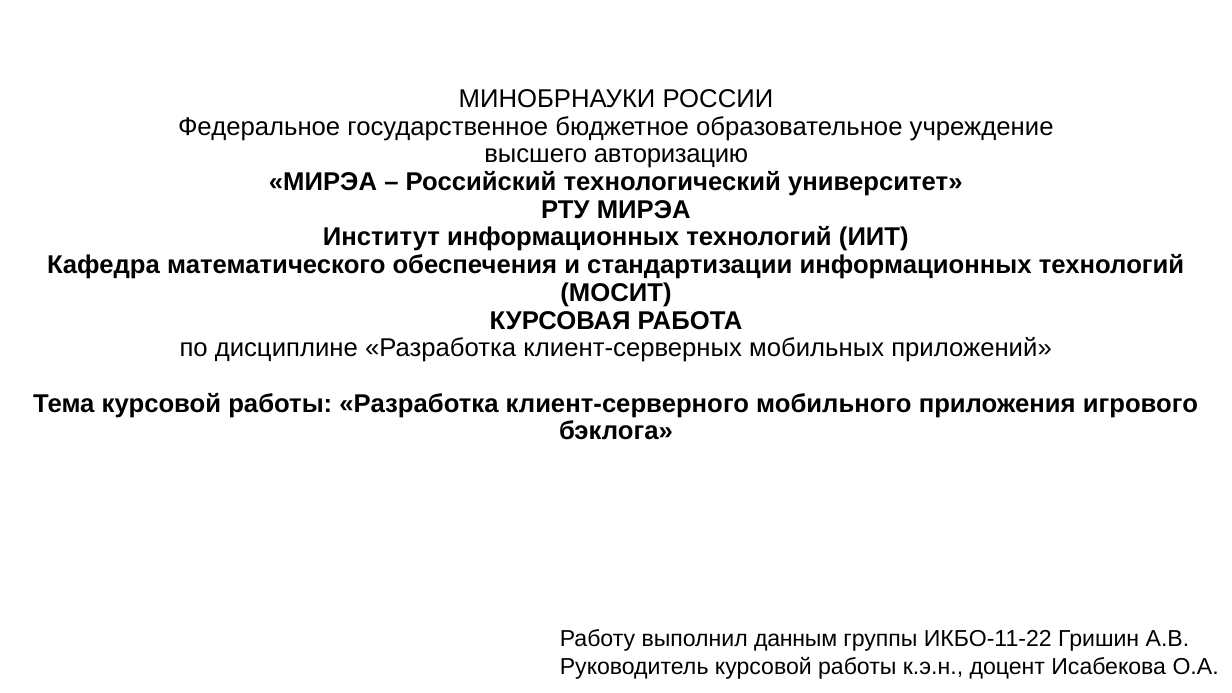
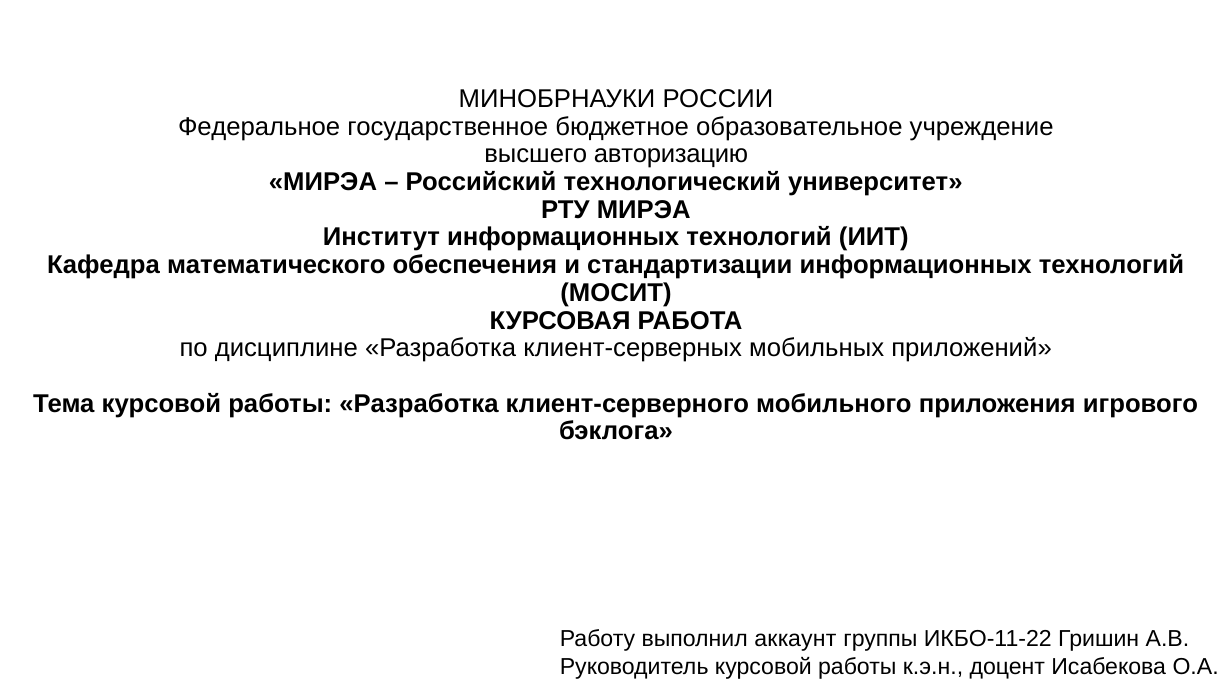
данным: данным -> аккаунт
